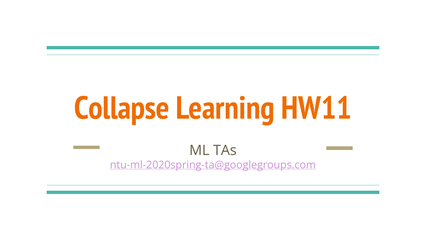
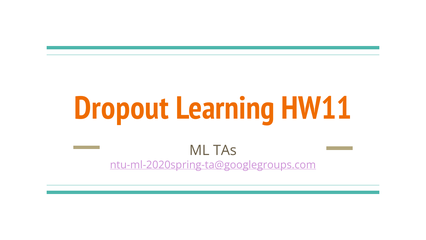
Collapse: Collapse -> Dropout
